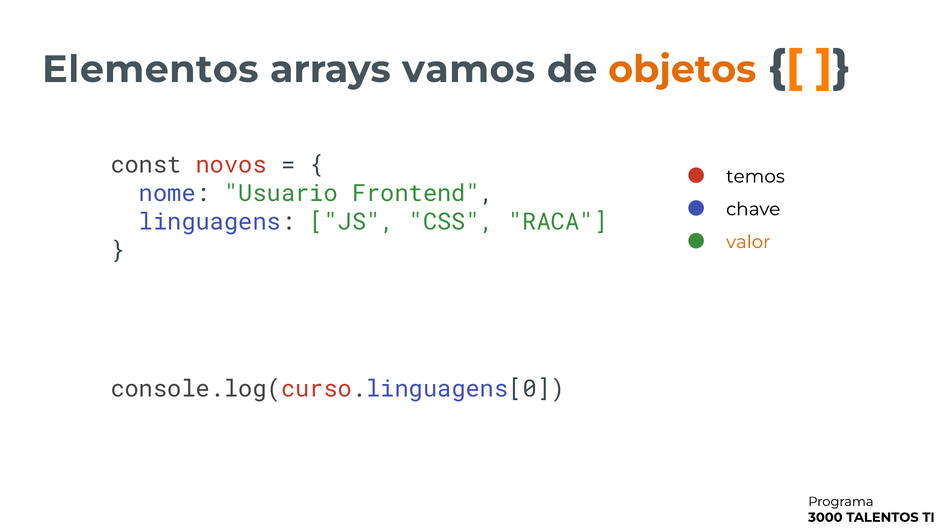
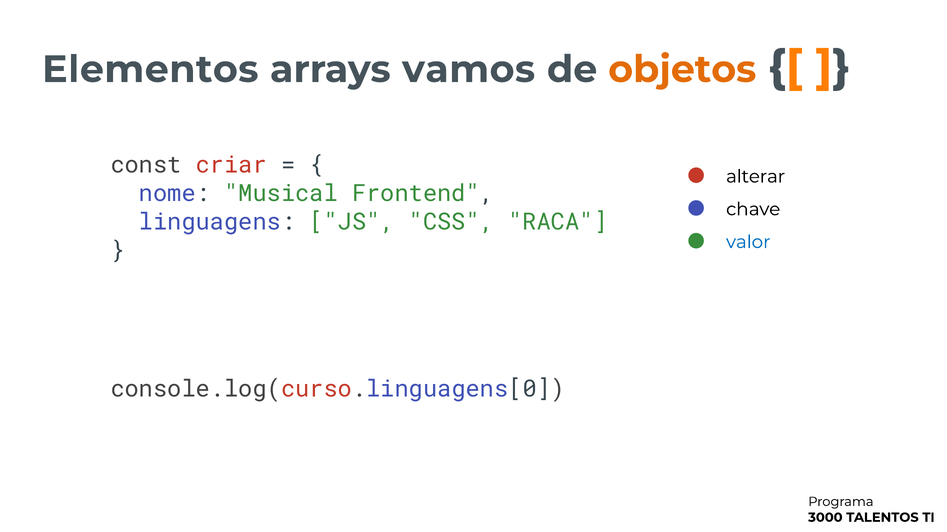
novos: novos -> criar
temos: temos -> alterar
Usuario: Usuario -> Musical
valor colour: orange -> blue
